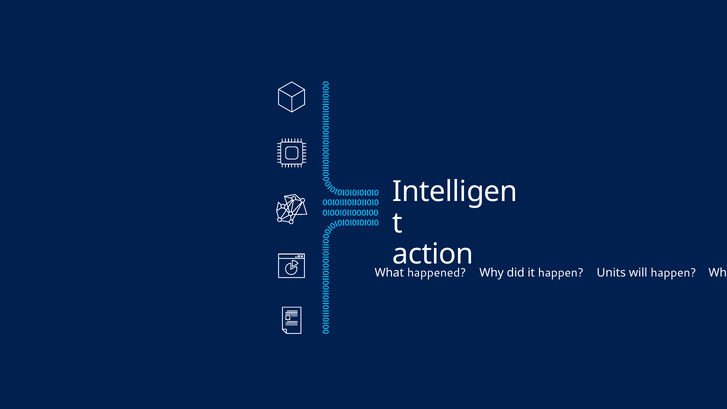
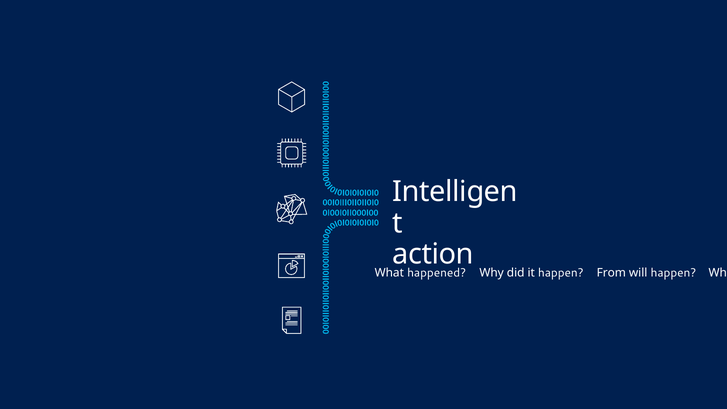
Units: Units -> From
